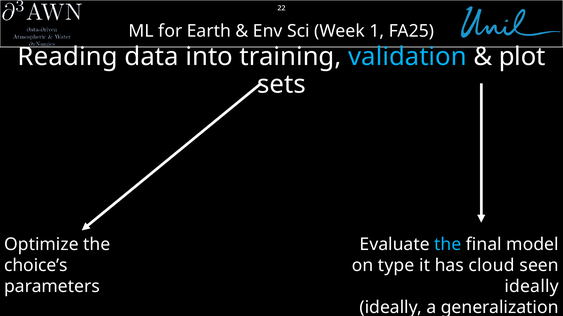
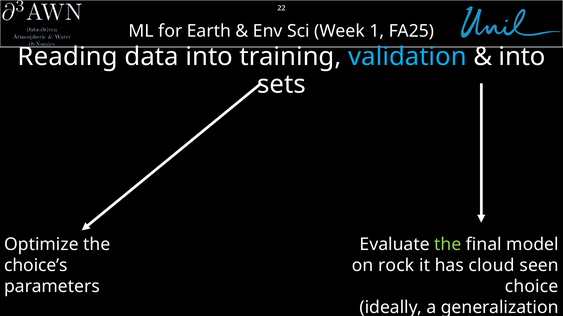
plot at (522, 57): plot -> into
the at (448, 245) colour: light blue -> light green
type: type -> rock
ideally at (532, 287): ideally -> choice
